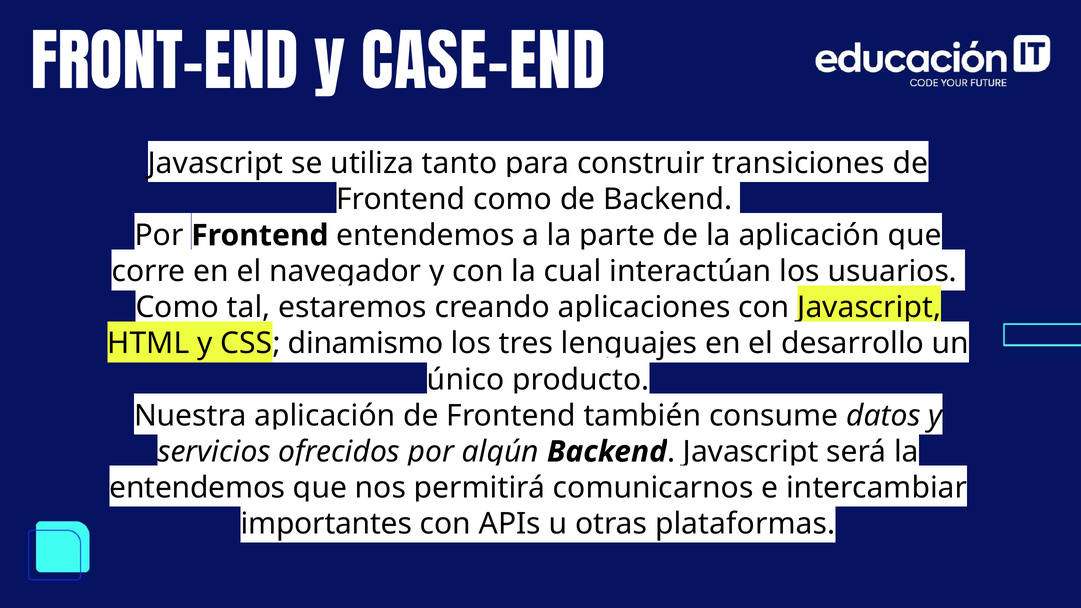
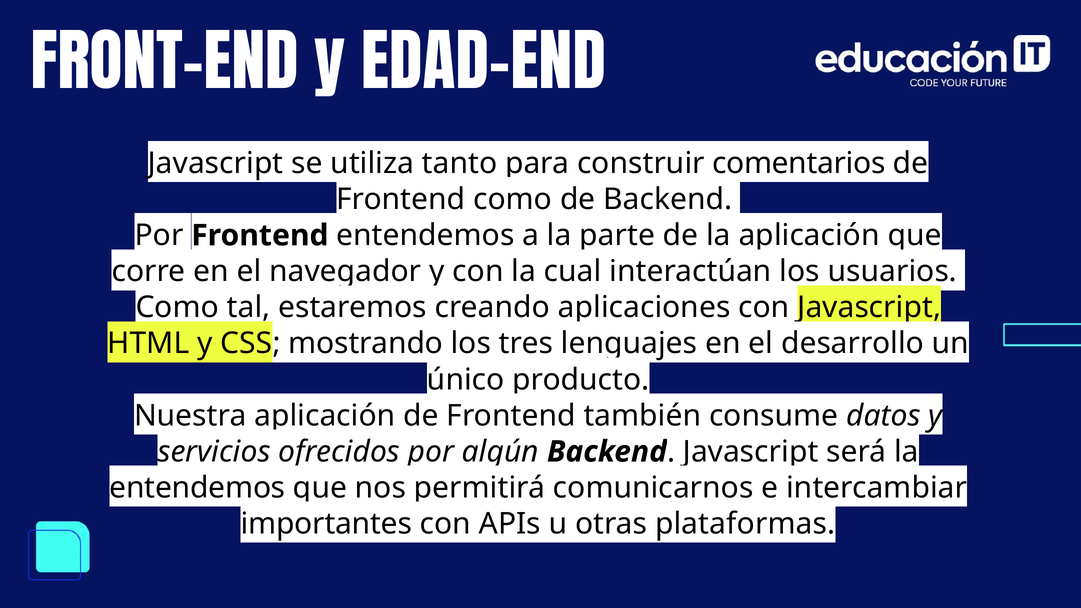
CASE-END: CASE-END -> EDAD-END
transiciones: transiciones -> comentarios
dinamismo: dinamismo -> mostrando
